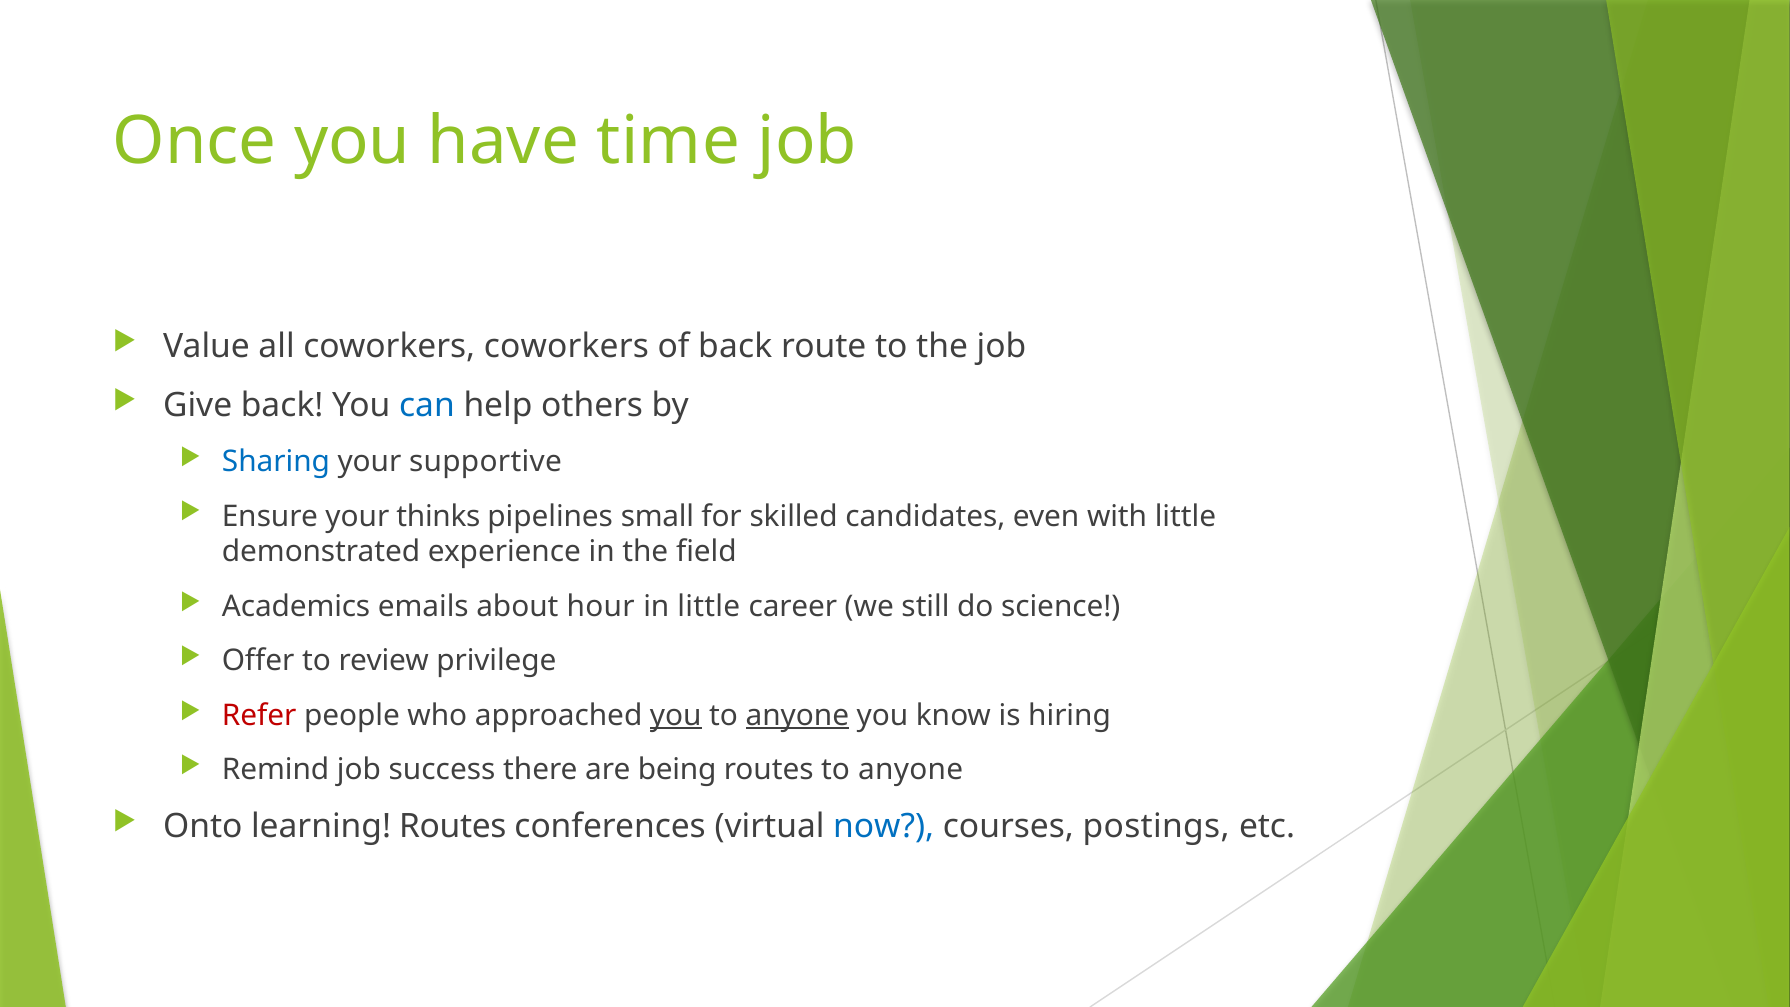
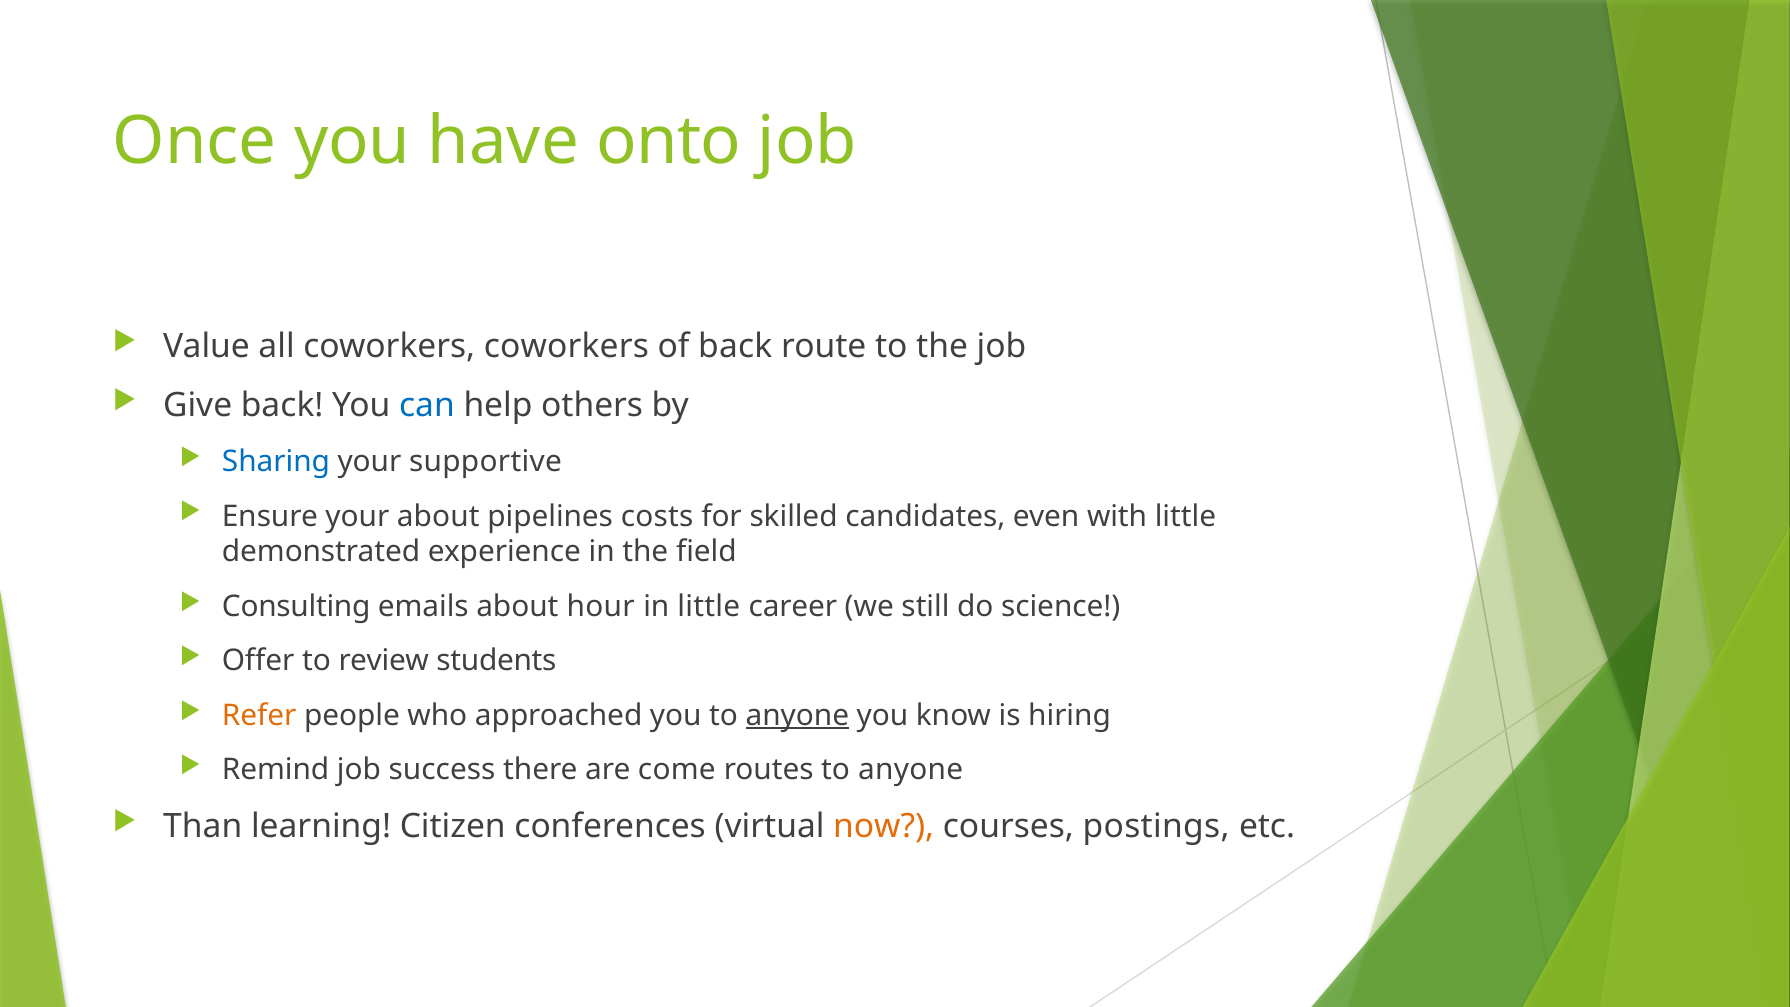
time: time -> onto
your thinks: thinks -> about
small: small -> costs
Academics: Academics -> Consulting
privilege: privilege -> students
Refer colour: red -> orange
you at (676, 715) underline: present -> none
being: being -> come
Onto: Onto -> Than
learning Routes: Routes -> Citizen
now colour: blue -> orange
